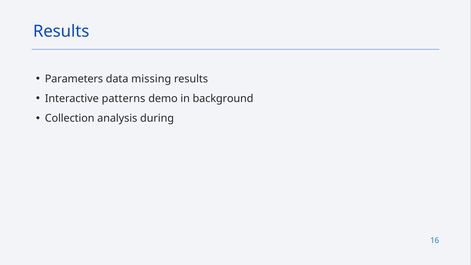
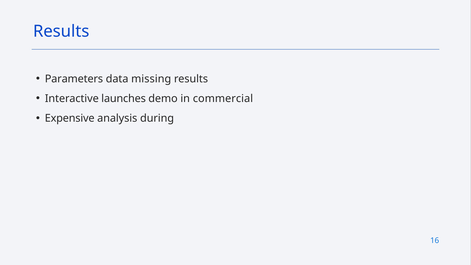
patterns: patterns -> launches
background: background -> commercial
Collection: Collection -> Expensive
